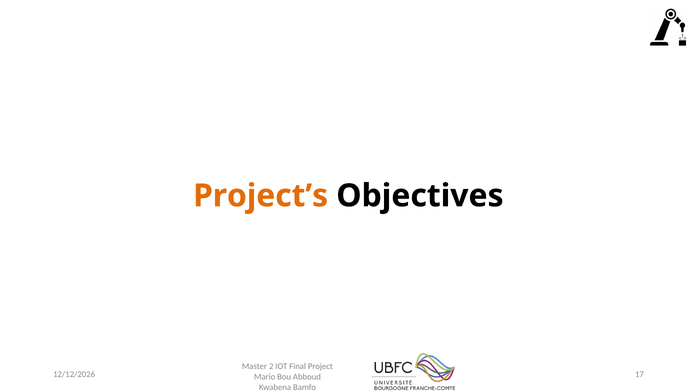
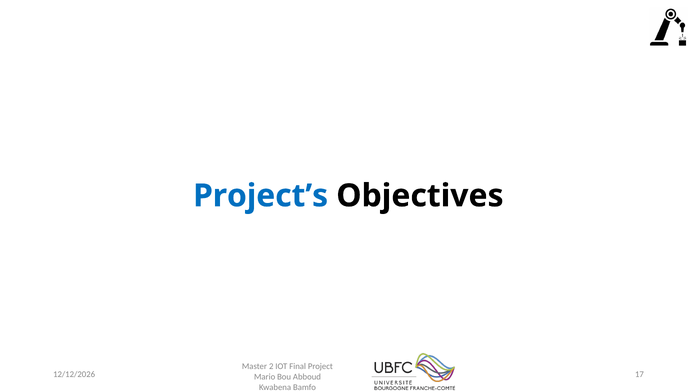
Project’s colour: orange -> blue
